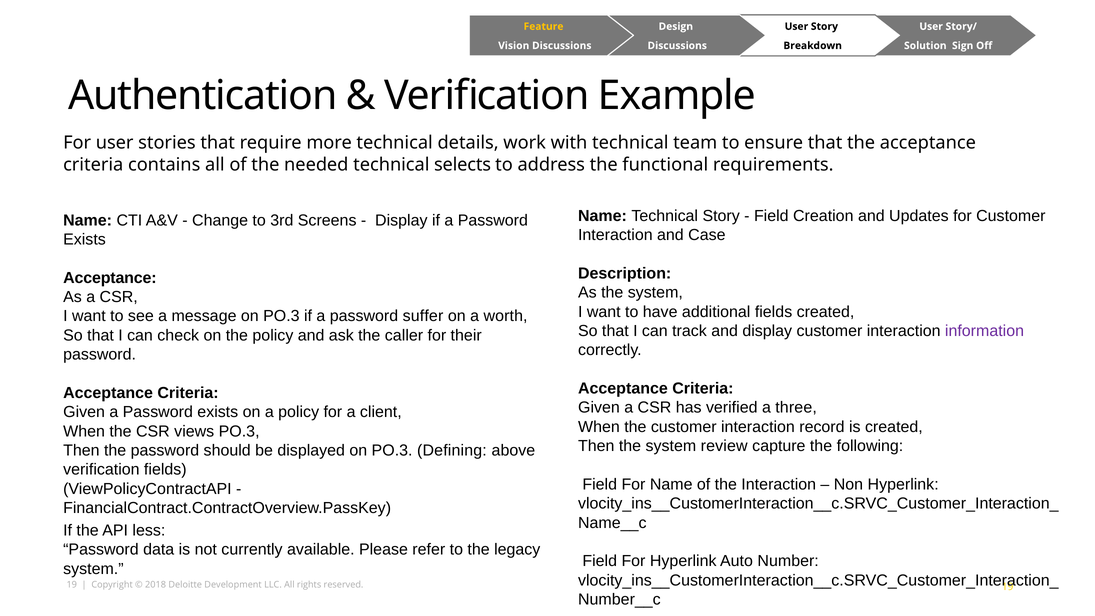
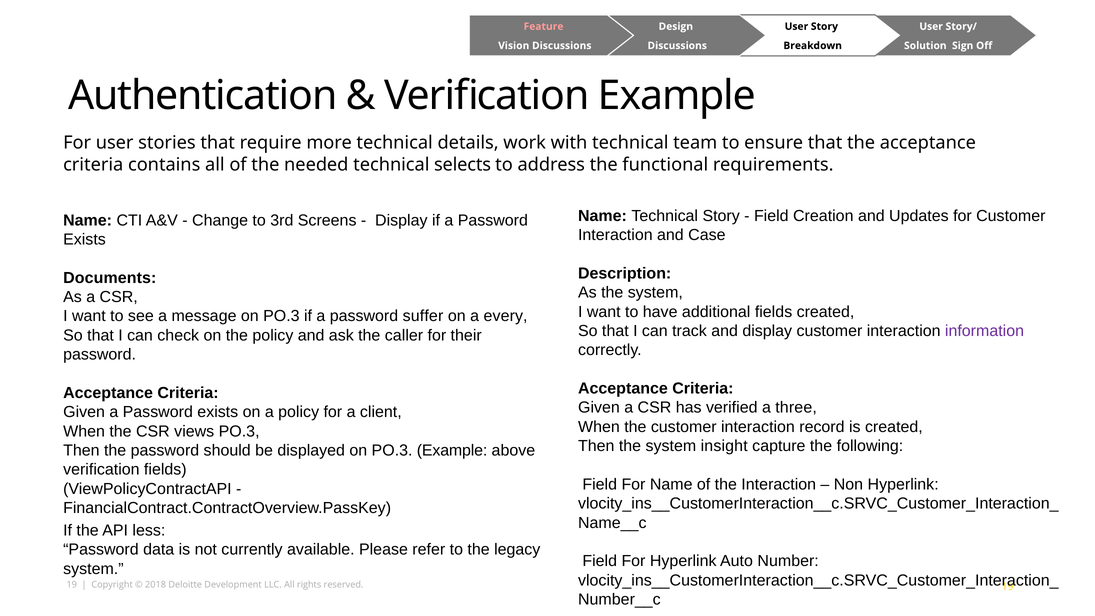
Feature colour: yellow -> pink
Acceptance at (110, 278): Acceptance -> Documents
worth: worth -> every
review: review -> insight
PO.3 Defining: Defining -> Example
